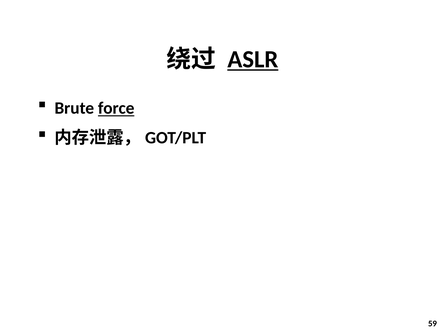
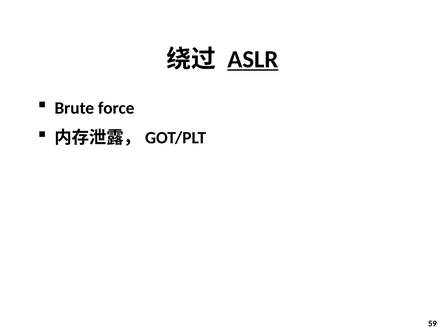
force underline: present -> none
